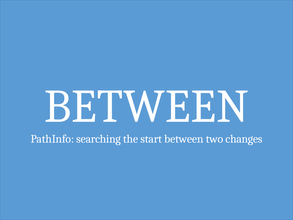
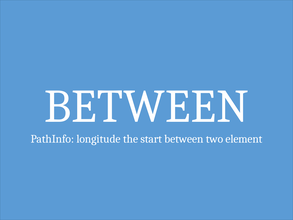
searching: searching -> longitude
changes: changes -> element
